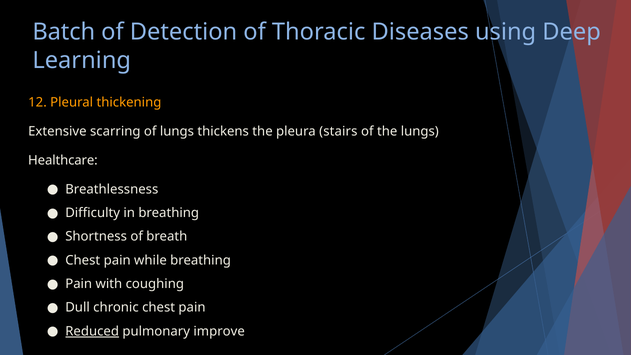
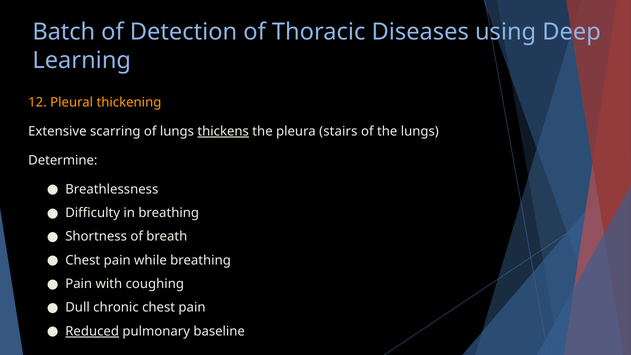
thickens underline: none -> present
Healthcare: Healthcare -> Determine
improve: improve -> baseline
